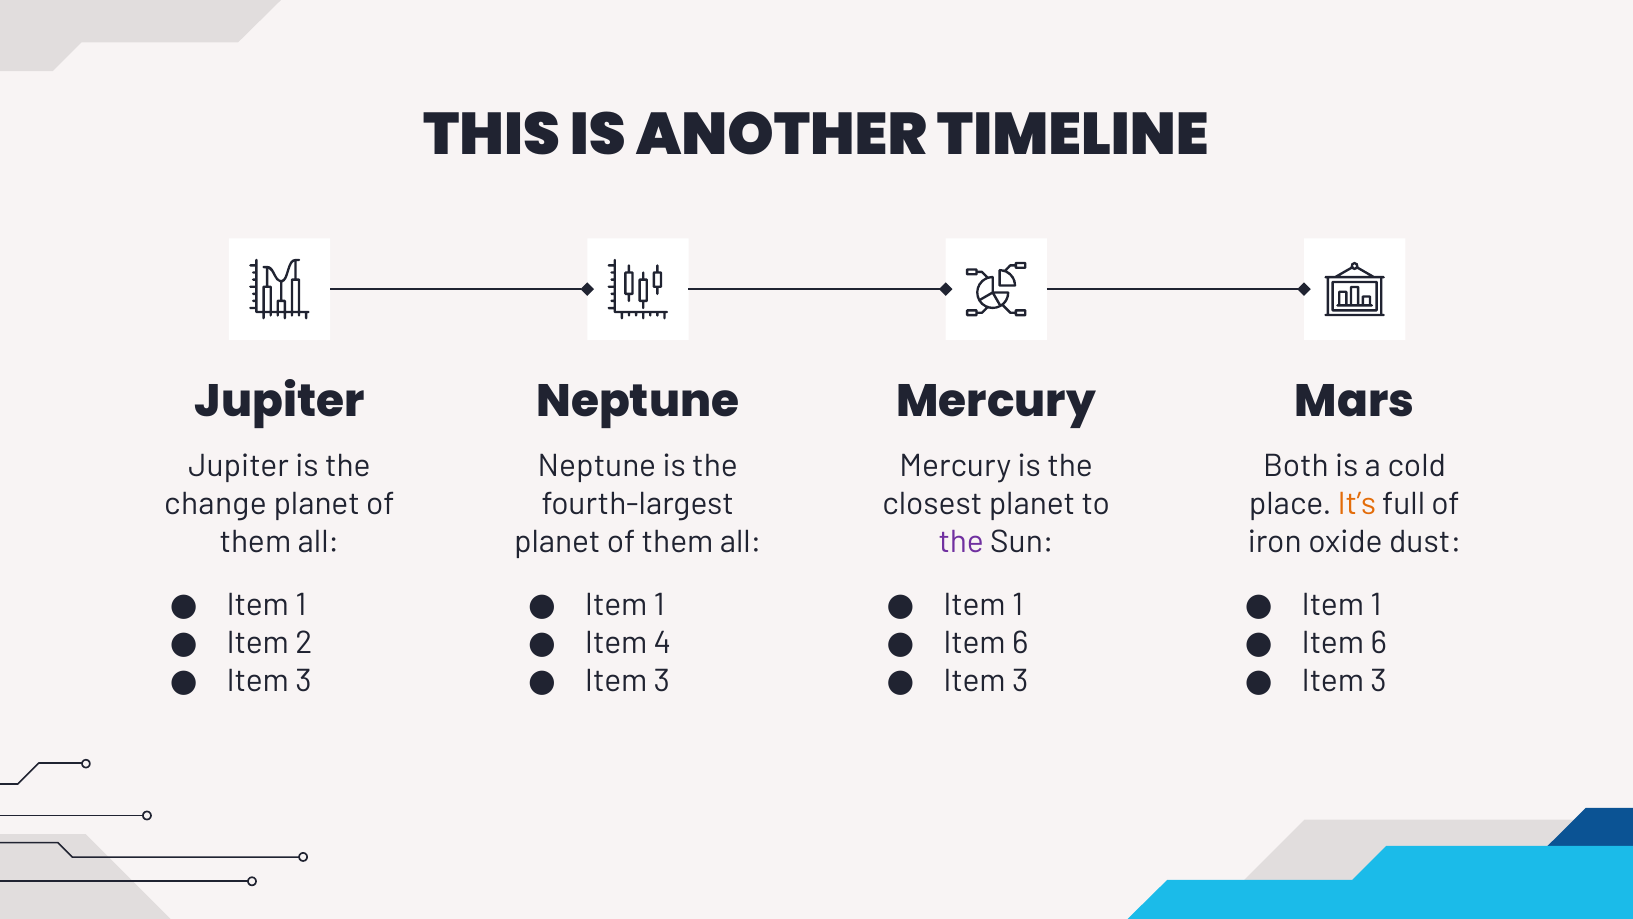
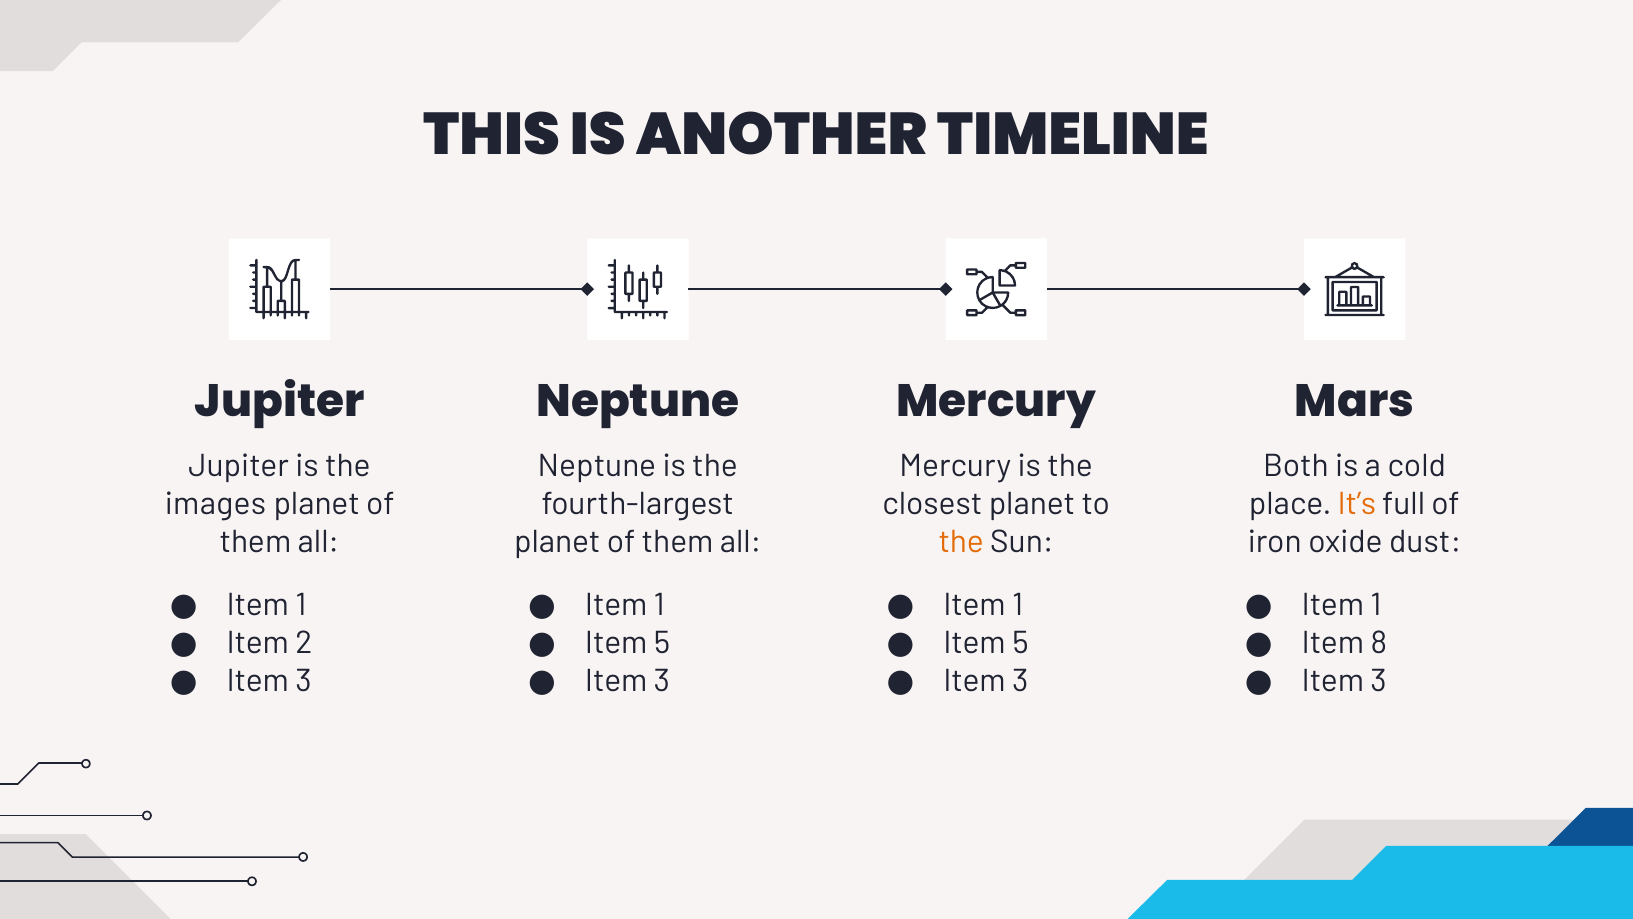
change: change -> images
the at (961, 542) colour: purple -> orange
4 at (662, 643): 4 -> 5
6 at (1020, 643): 6 -> 5
6 at (1379, 643): 6 -> 8
